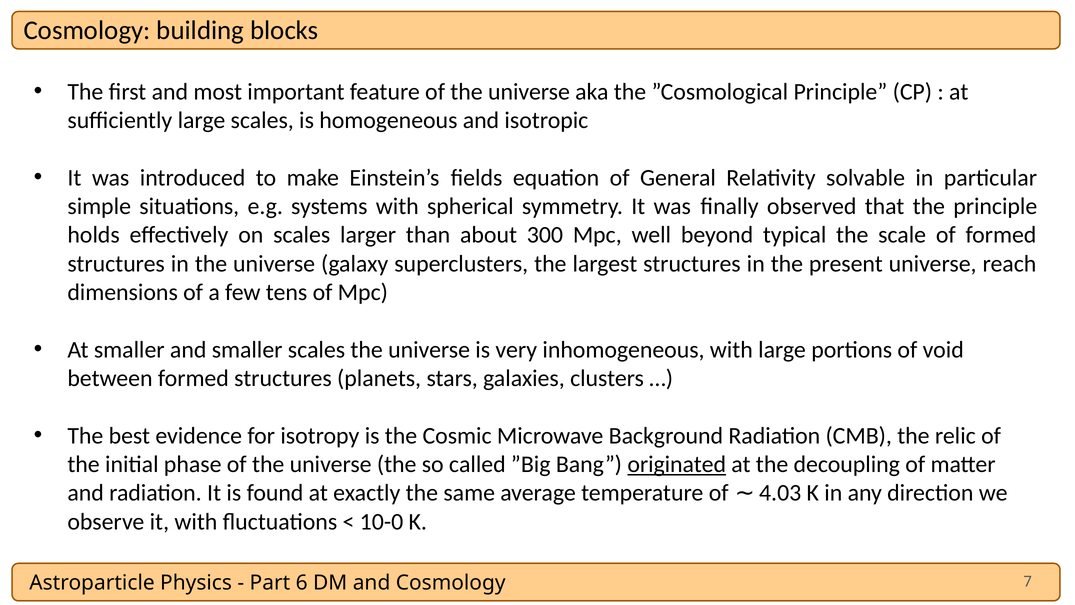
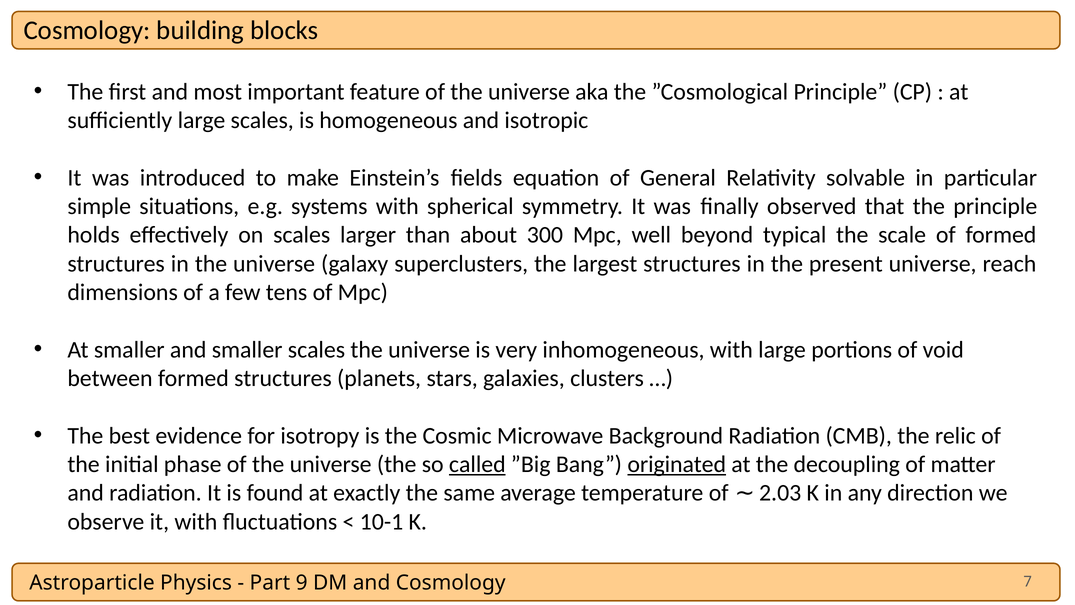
called underline: none -> present
4.03: 4.03 -> 2.03
10-0: 10-0 -> 10-1
6: 6 -> 9
